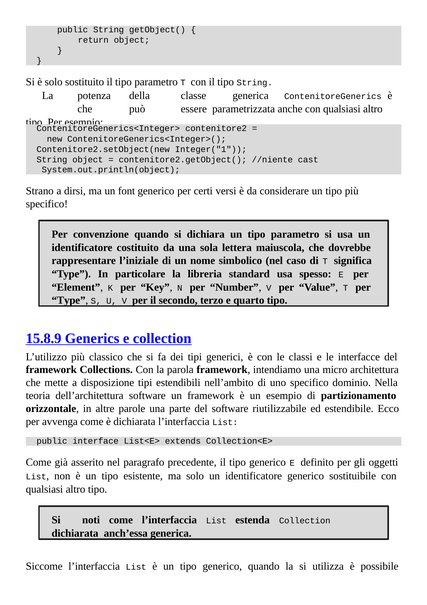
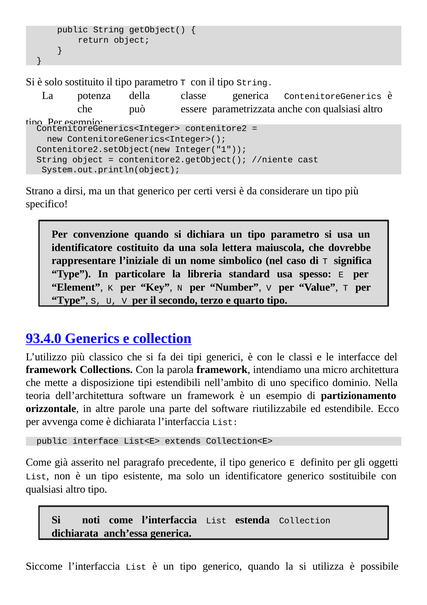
font: font -> that
15.8.9: 15.8.9 -> 93.4.0
